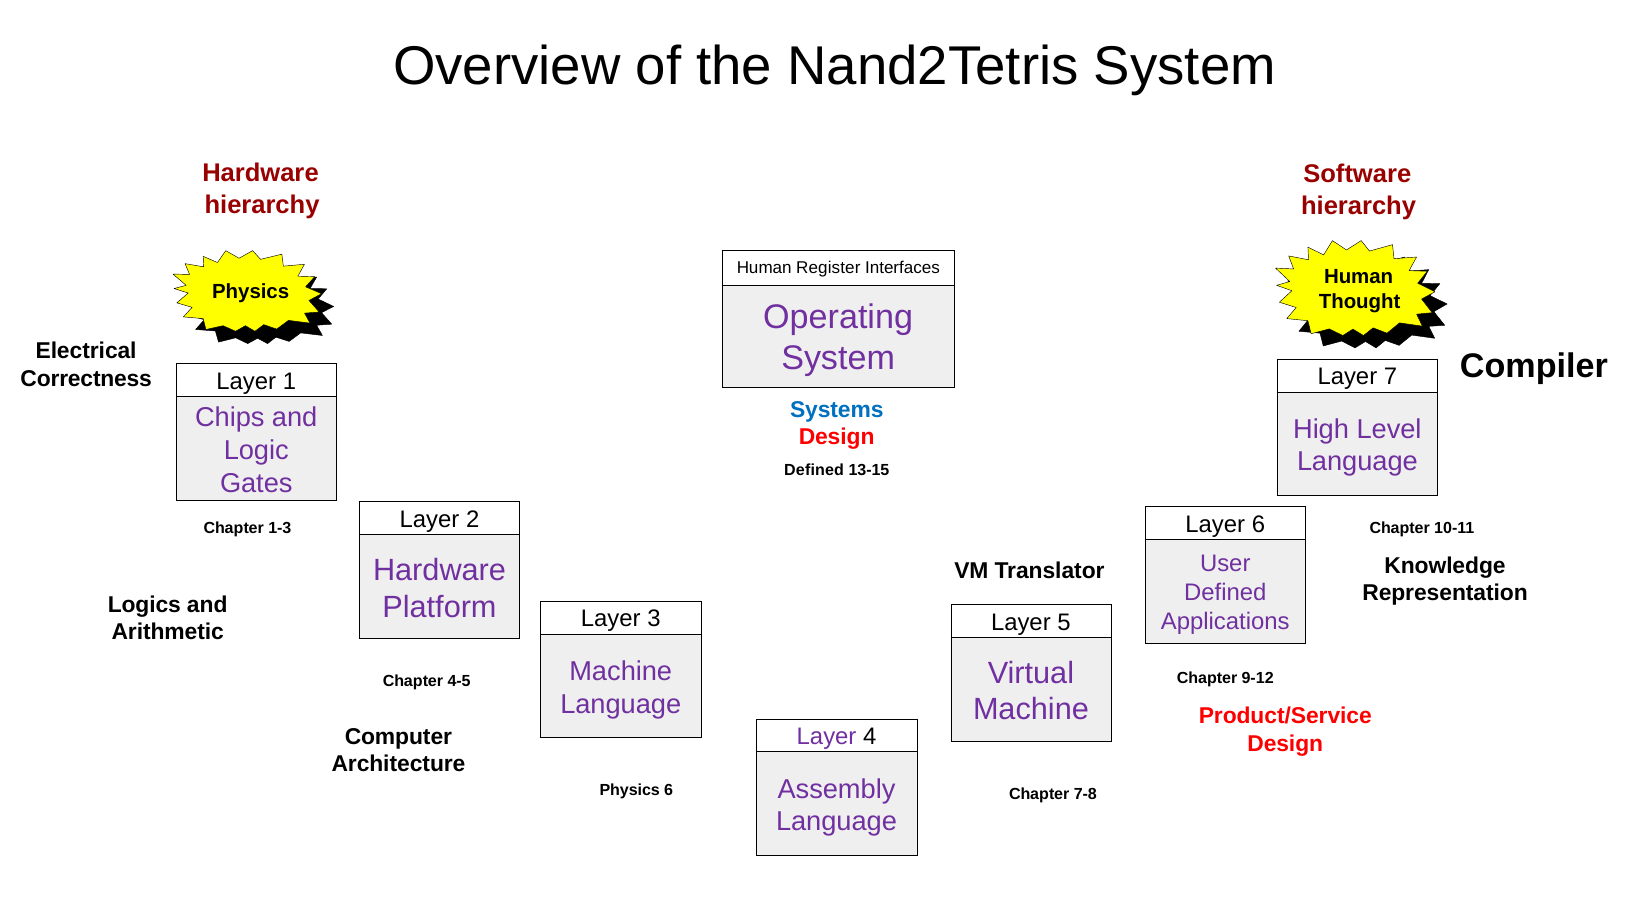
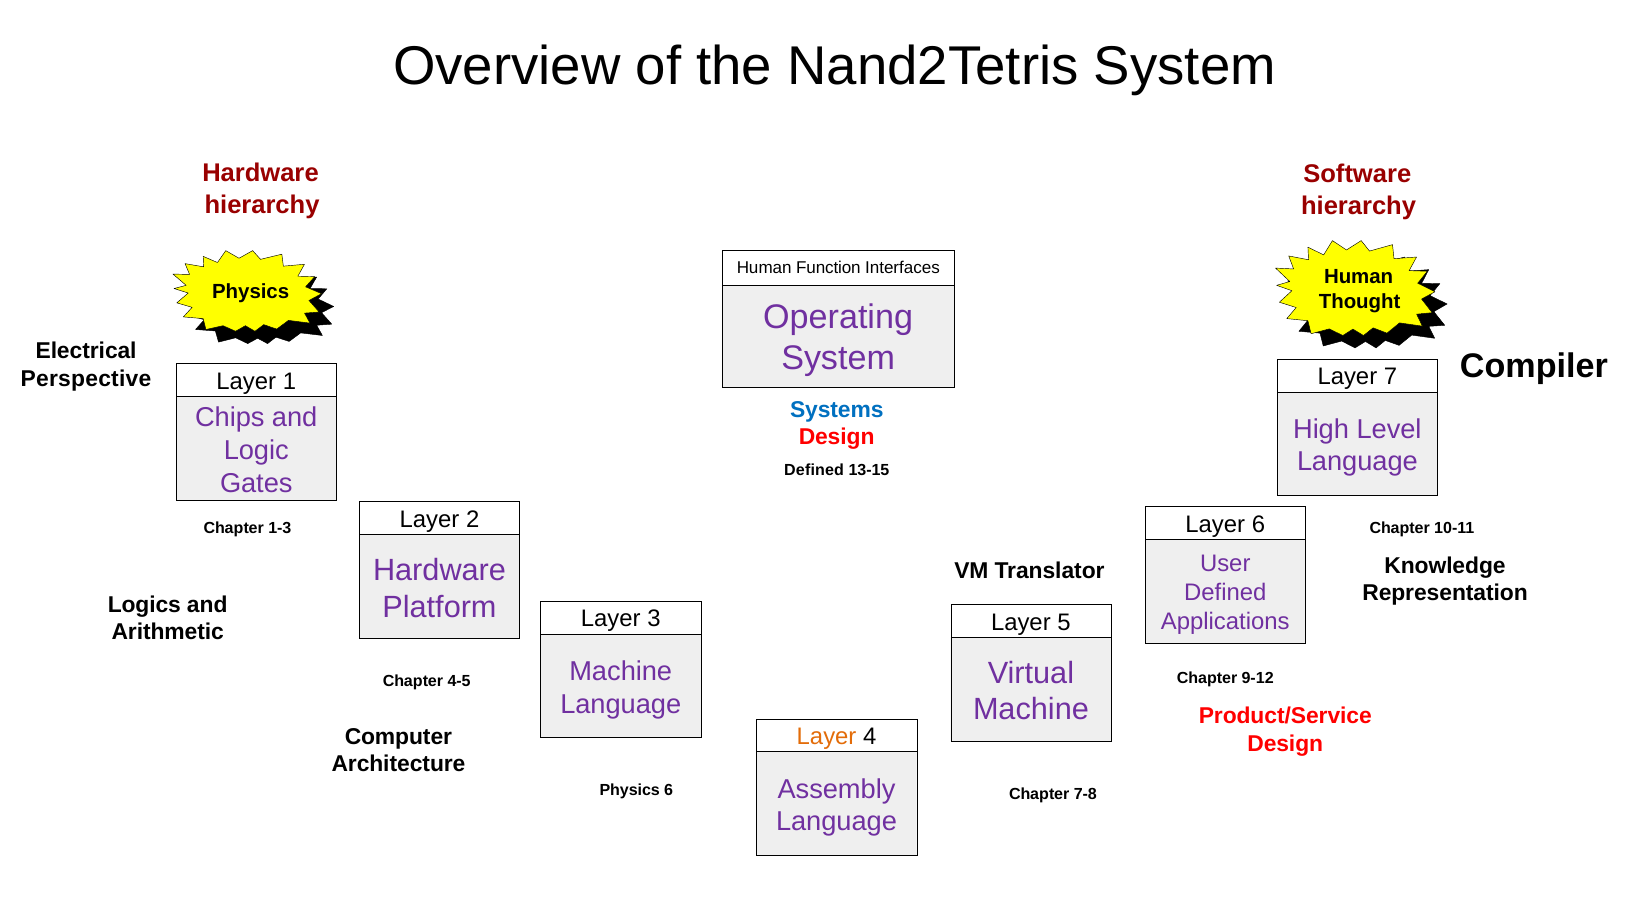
Register: Register -> Function
Correctness: Correctness -> Perspective
Layer at (827, 737) colour: purple -> orange
